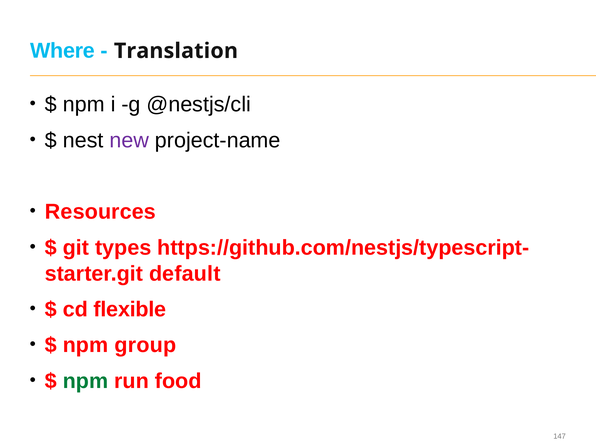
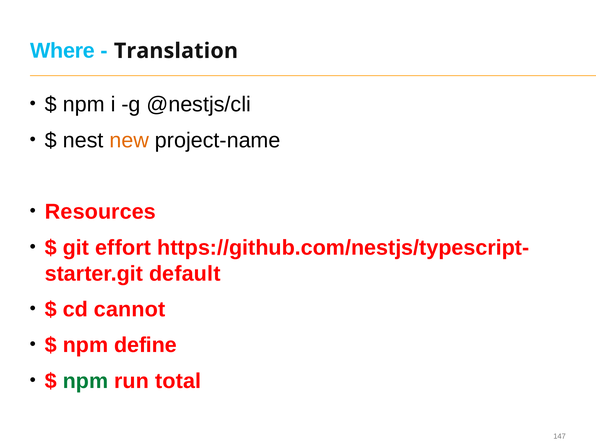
new colour: purple -> orange
types: types -> effort
flexible: flexible -> cannot
group: group -> define
food: food -> total
